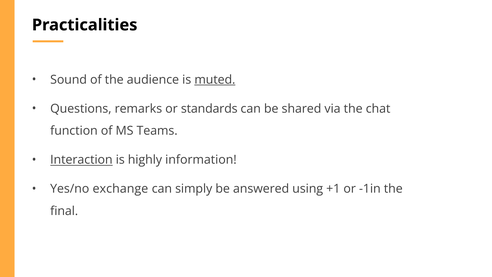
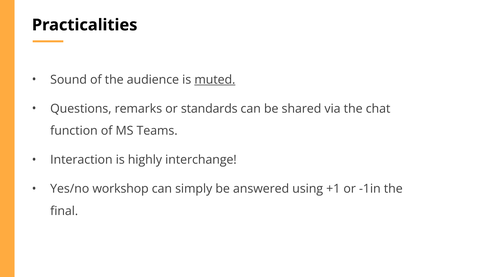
Interaction underline: present -> none
information: information -> interchange
exchange: exchange -> workshop
